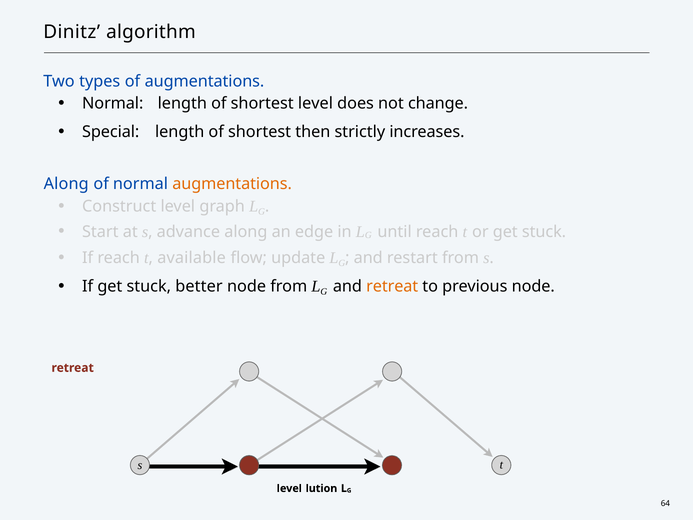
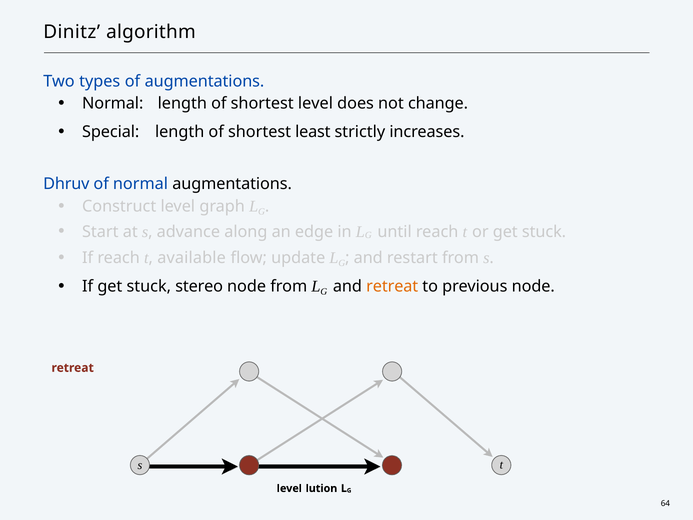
then: then -> least
Along at (66, 184): Along -> Dhruv
augmentations at (232, 184) colour: orange -> black
better: better -> stereo
